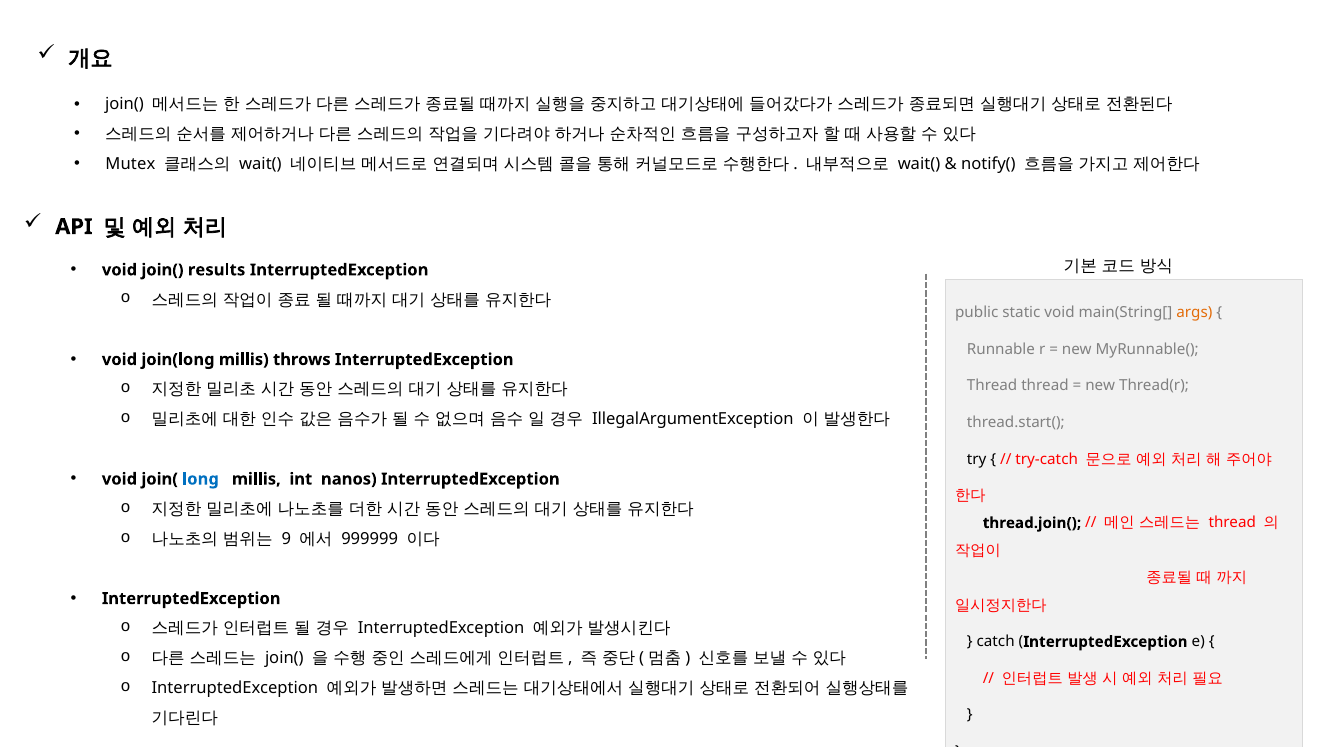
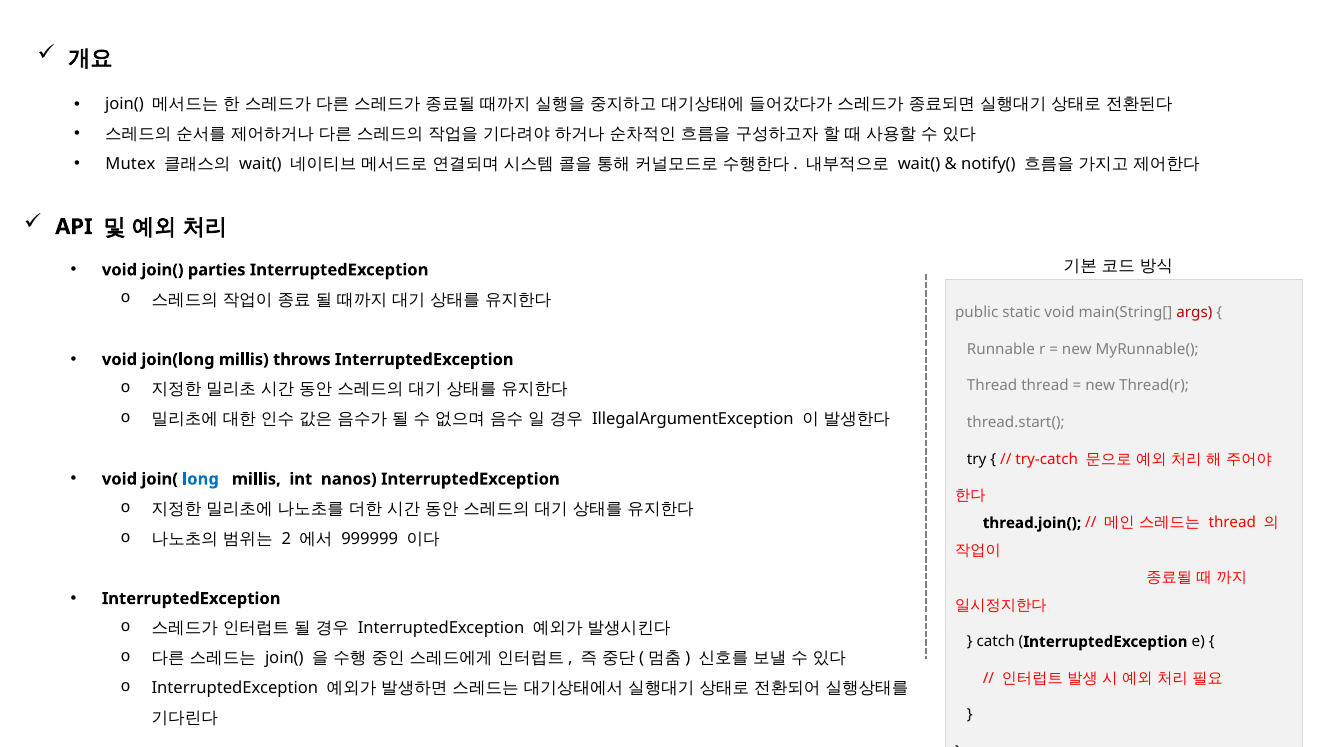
results: results -> parties
args colour: orange -> red
9: 9 -> 2
